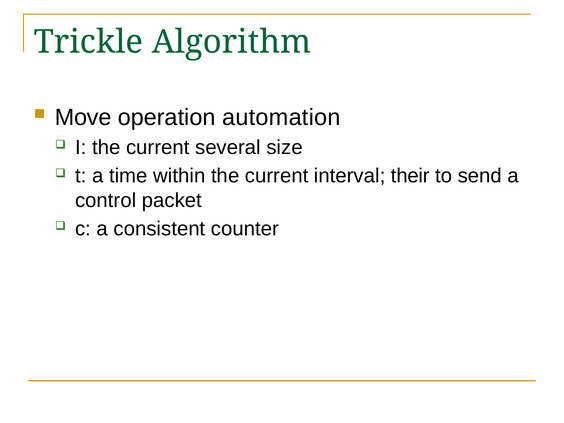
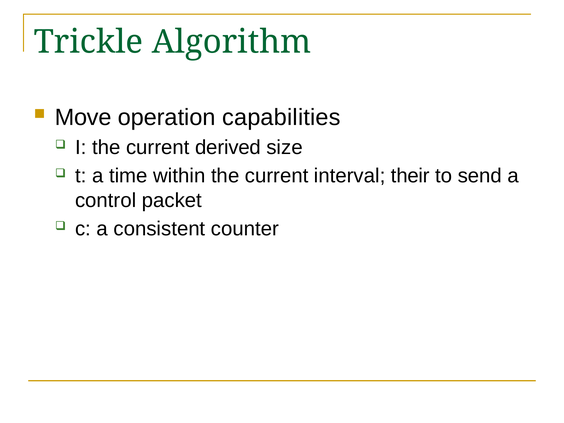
automation: automation -> capabilities
several: several -> derived
